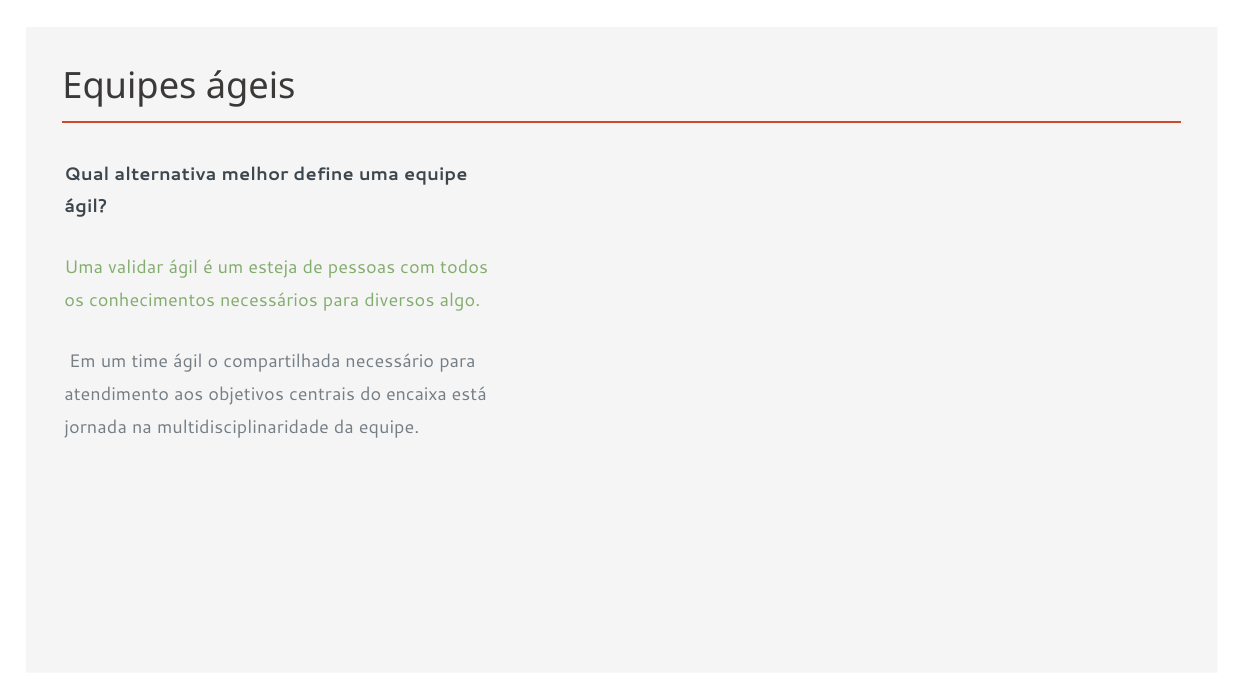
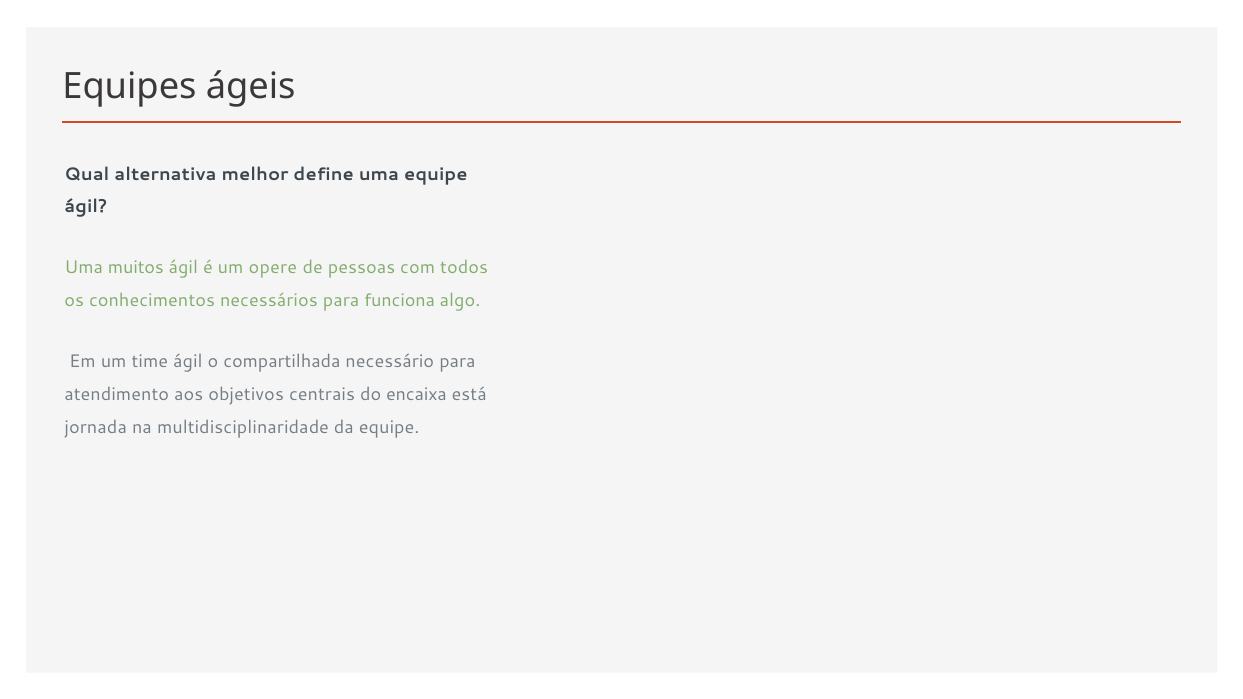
validar: validar -> muitos
esteja: esteja -> opere
diversos: diversos -> funciona
